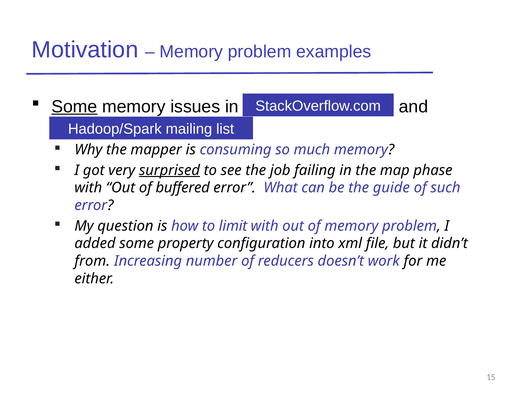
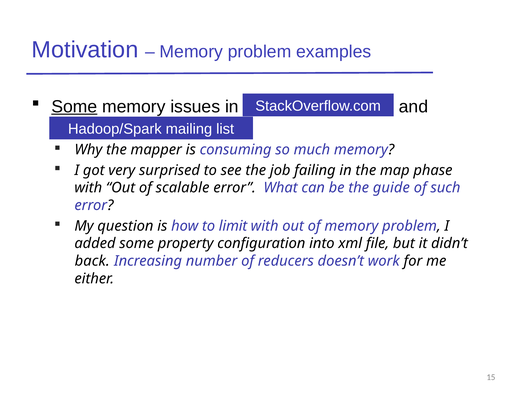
surprised underline: present -> none
buffered: buffered -> scalable
from: from -> back
